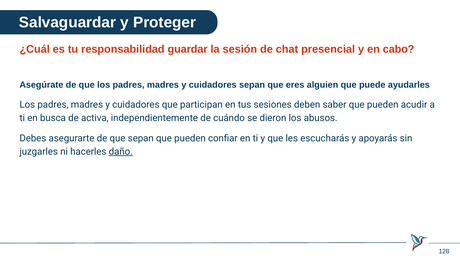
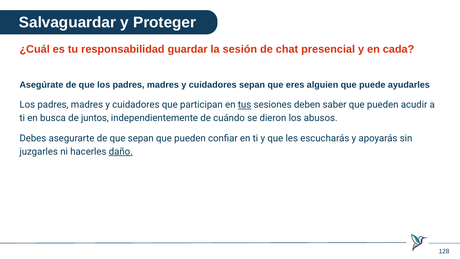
cabo: cabo -> cada
tus underline: none -> present
activa: activa -> juntos
